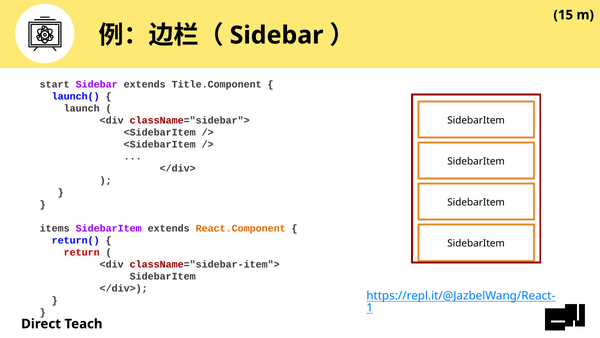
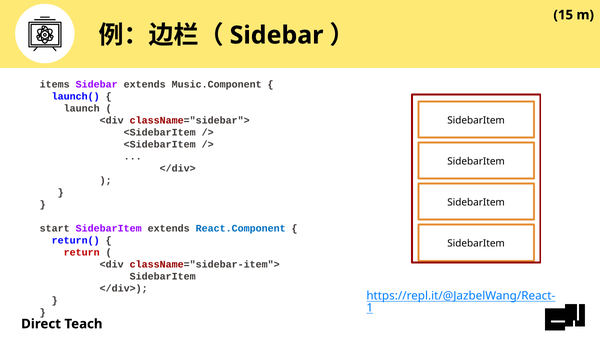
start: start -> items
Title.Component: Title.Component -> Music.Component
items: items -> start
React.Component colour: orange -> blue
